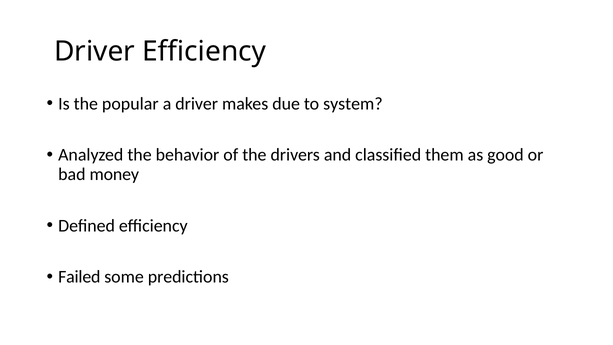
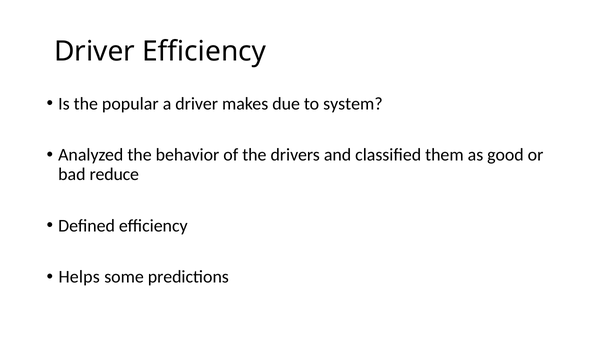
money: money -> reduce
Failed: Failed -> Helps
